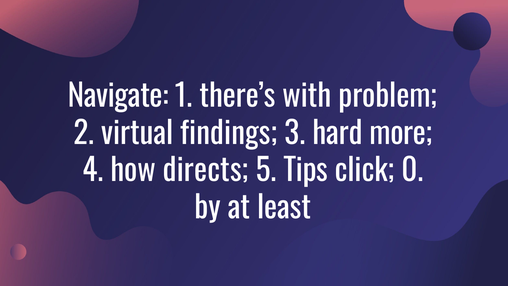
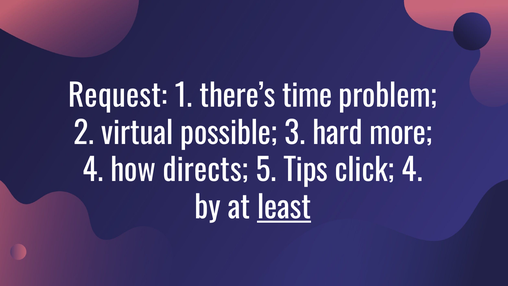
Navigate: Navigate -> Request
with: with -> time
findings: findings -> possible
click 0: 0 -> 4
least underline: none -> present
